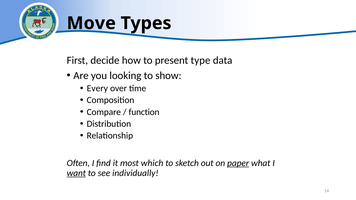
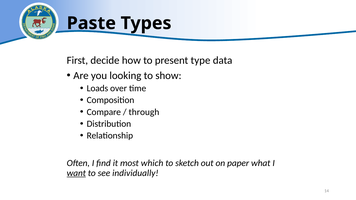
Move: Move -> Paste
Every: Every -> Loads
function: function -> through
paper underline: present -> none
